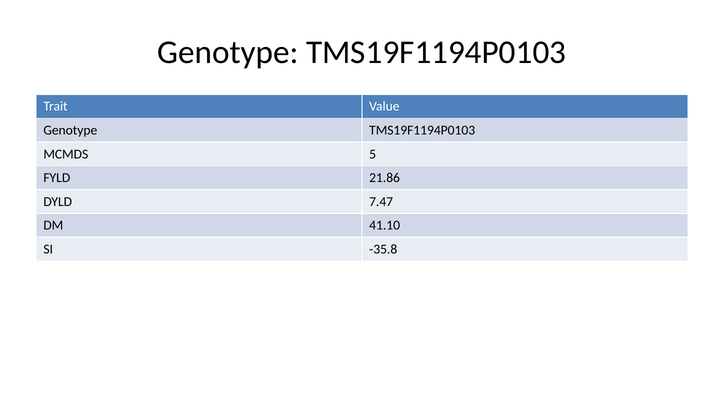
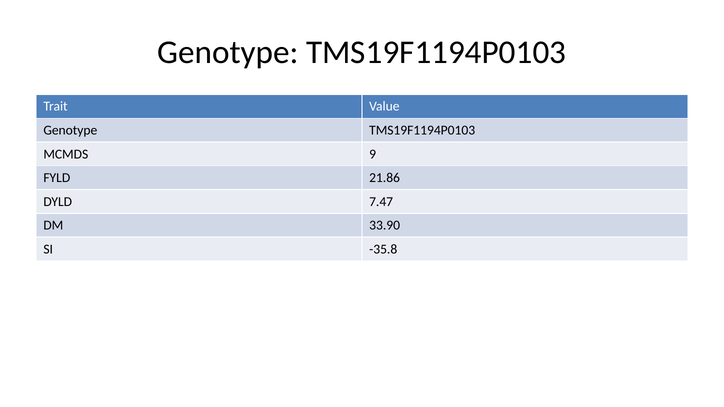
5: 5 -> 9
41.10: 41.10 -> 33.90
